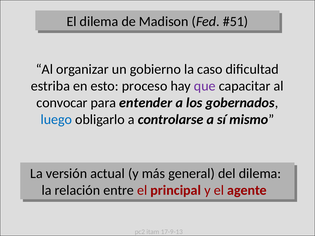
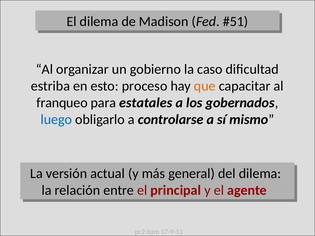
que colour: purple -> orange
convocar: convocar -> franqueo
entender: entender -> estatales
